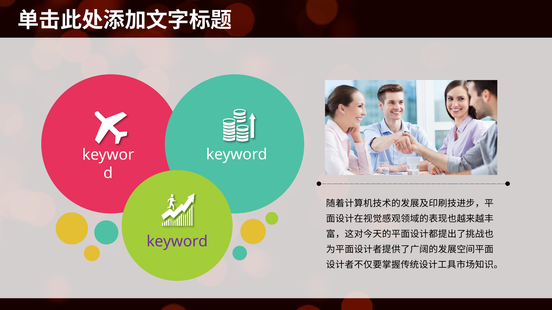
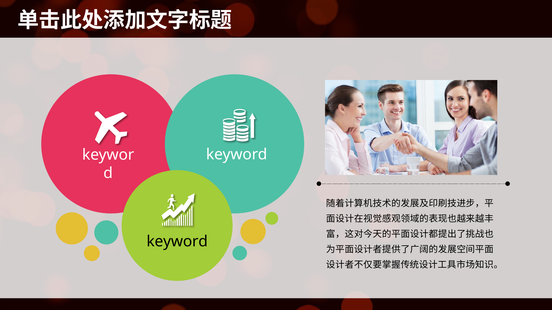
keyword at (177, 242) colour: purple -> black
